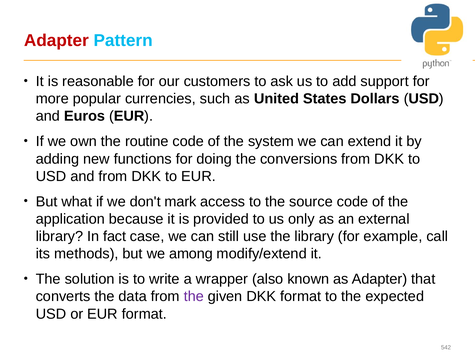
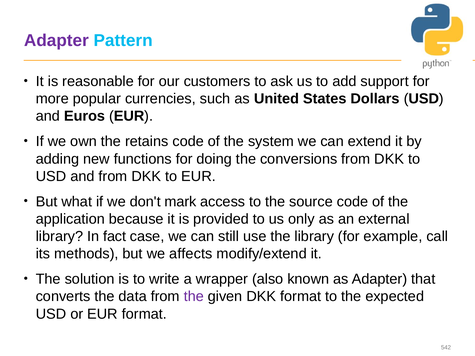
Adapter at (56, 41) colour: red -> purple
routine: routine -> retains
among: among -> affects
